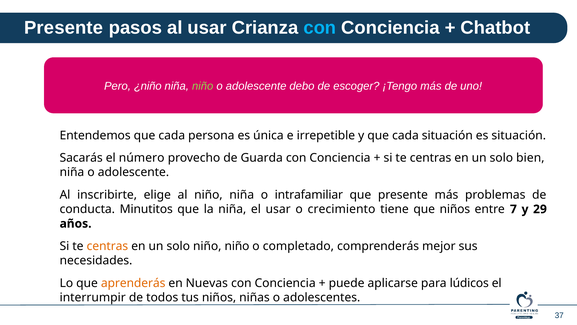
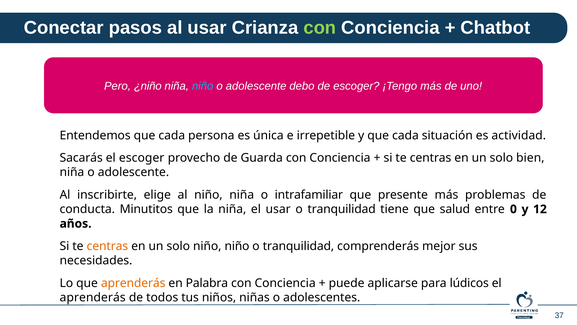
Presente at (64, 28): Presente -> Conectar
con at (320, 28) colour: light blue -> light green
niño at (203, 86) colour: light green -> light blue
es situación: situación -> actividad
el número: número -> escoger
crecimiento at (342, 209): crecimiento -> tranquilidad
que niños: niños -> salud
7: 7 -> 0
29: 29 -> 12
completado at (298, 246): completado -> tranquilidad
Nuevas: Nuevas -> Palabra
interrumpir at (93, 297): interrumpir -> aprenderás
